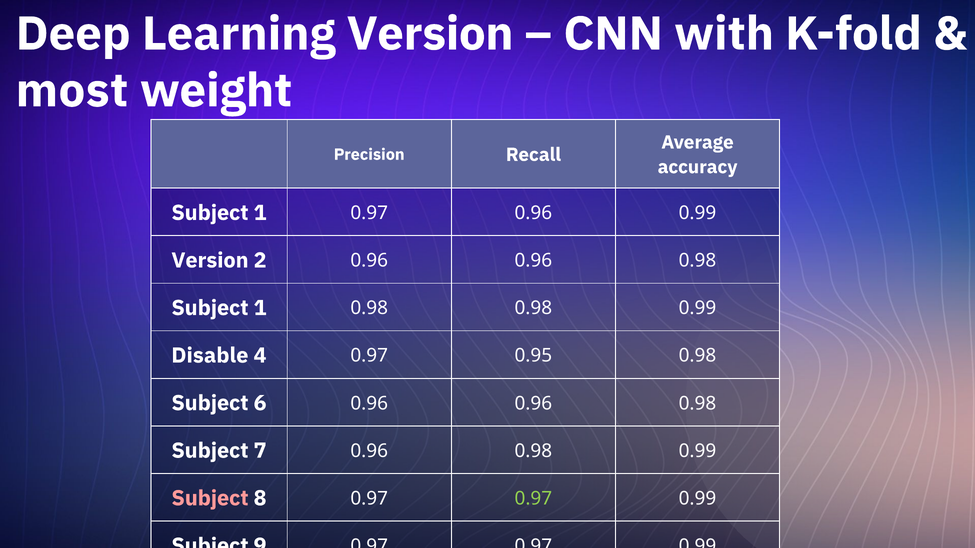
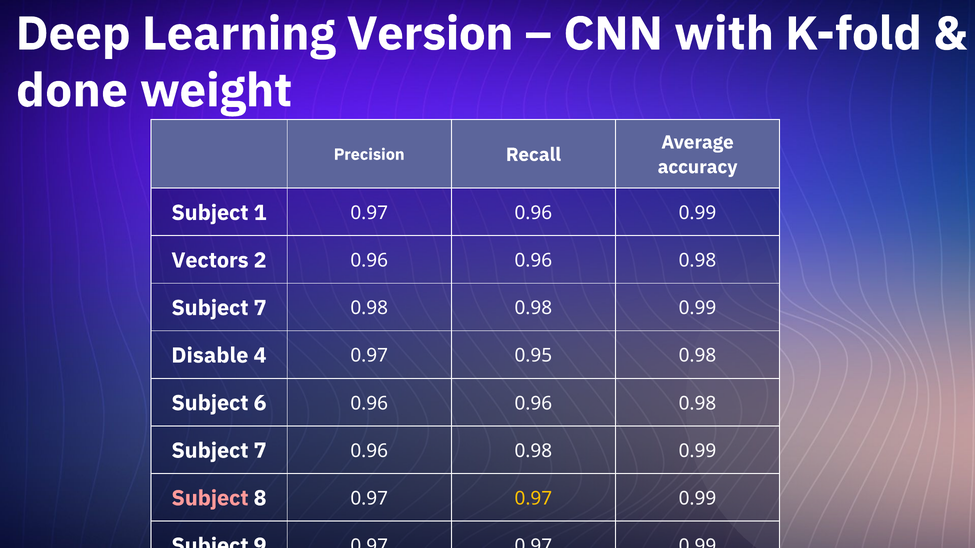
most: most -> done
Version at (210, 261): Version -> Vectors
1 at (260, 308): 1 -> 7
0.97 at (533, 499) colour: light green -> yellow
